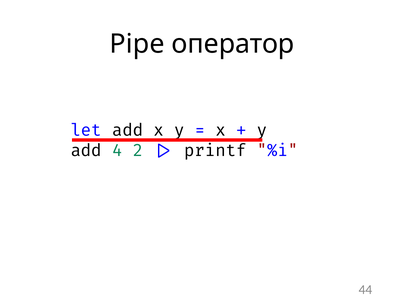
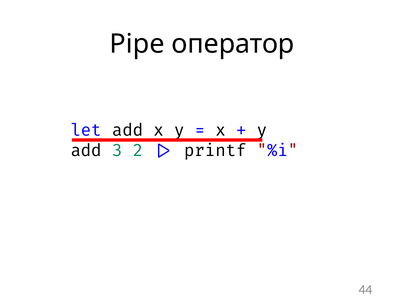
4: 4 -> 3
